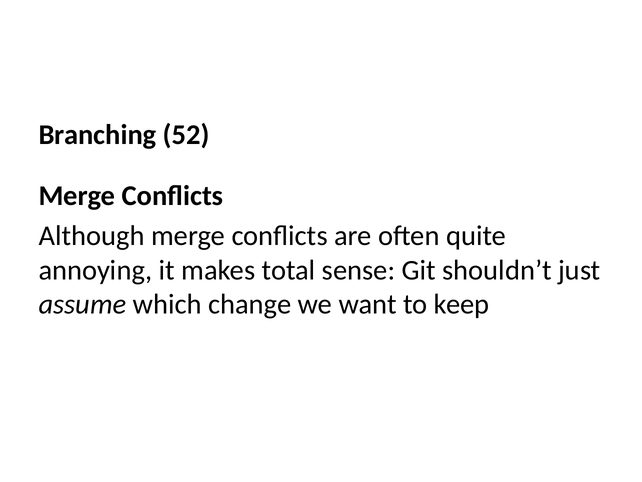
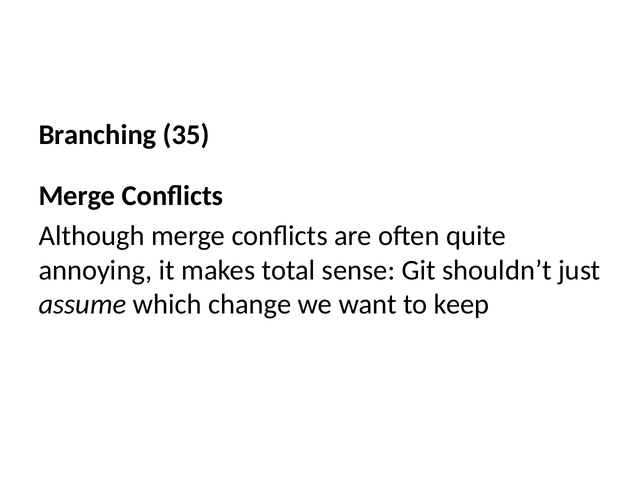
52: 52 -> 35
